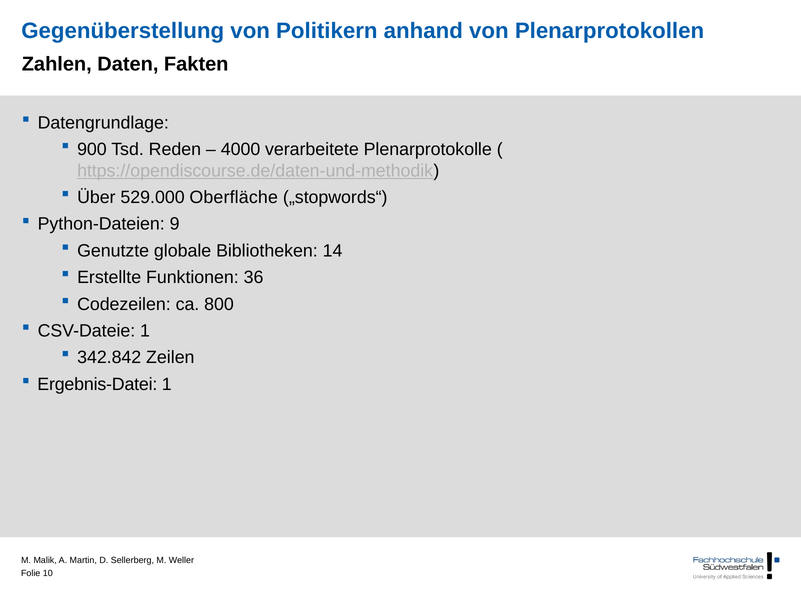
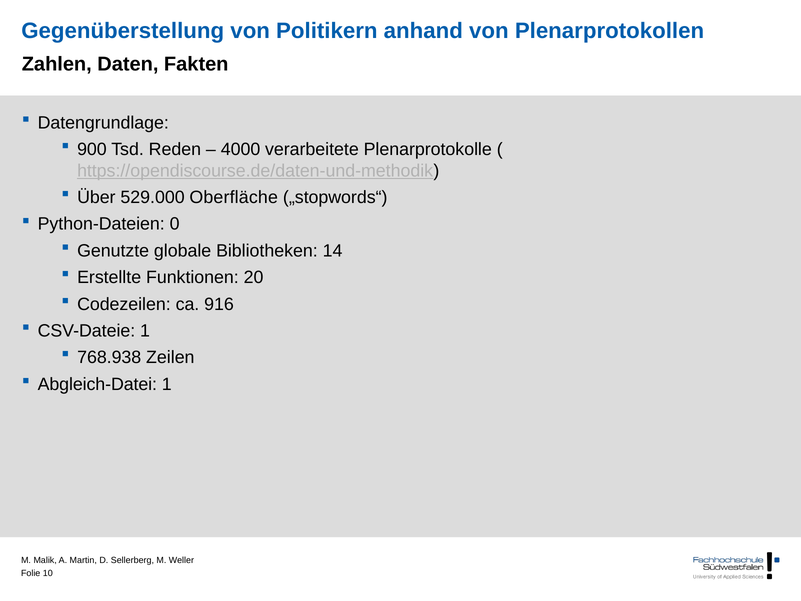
9: 9 -> 0
36: 36 -> 20
800: 800 -> 916
342.842: 342.842 -> 768.938
Ergebnis-Datei: Ergebnis-Datei -> Abgleich-Datei
